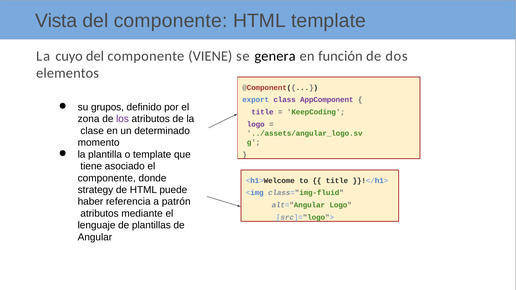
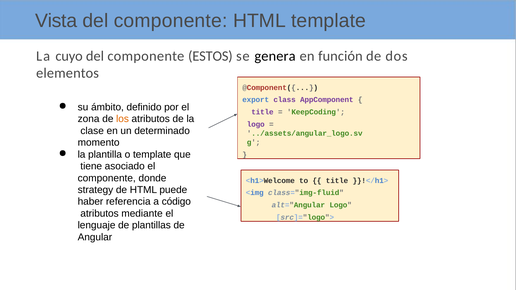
VIENE: VIENE -> ESTOS
grupos: grupos -> ámbito
los colour: purple -> orange
patrón: patrón -> código
